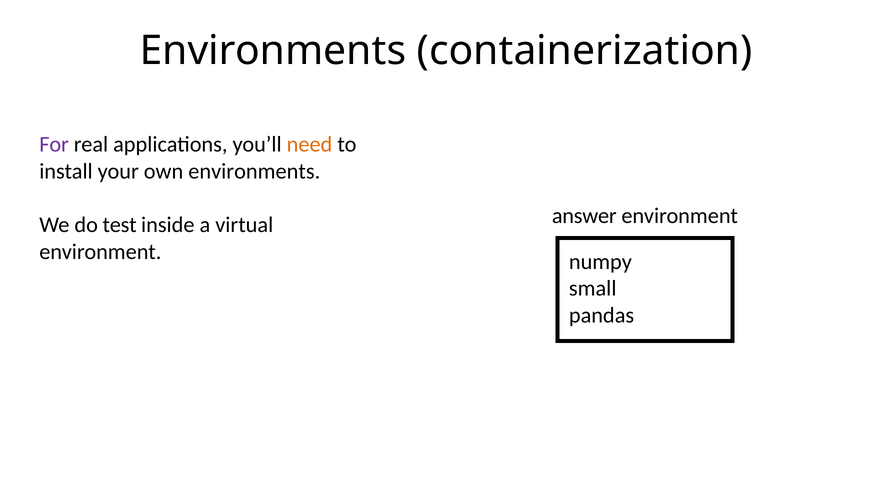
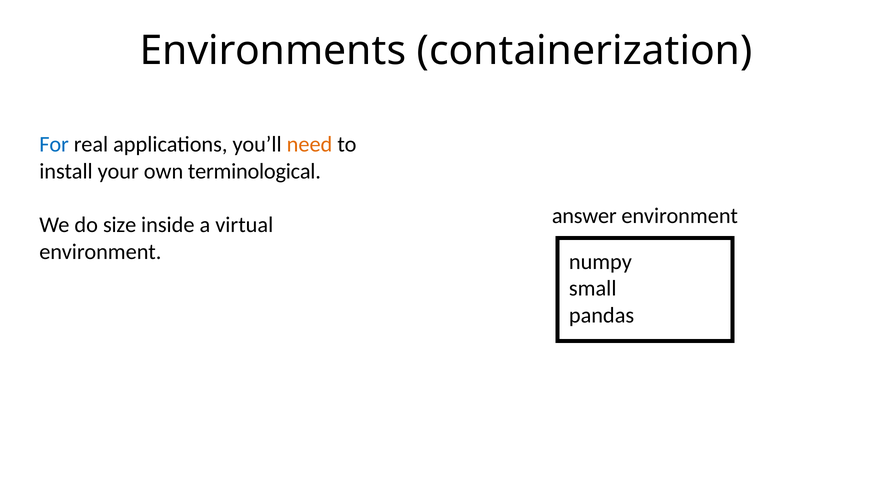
For colour: purple -> blue
own environments: environments -> terminological
test: test -> size
